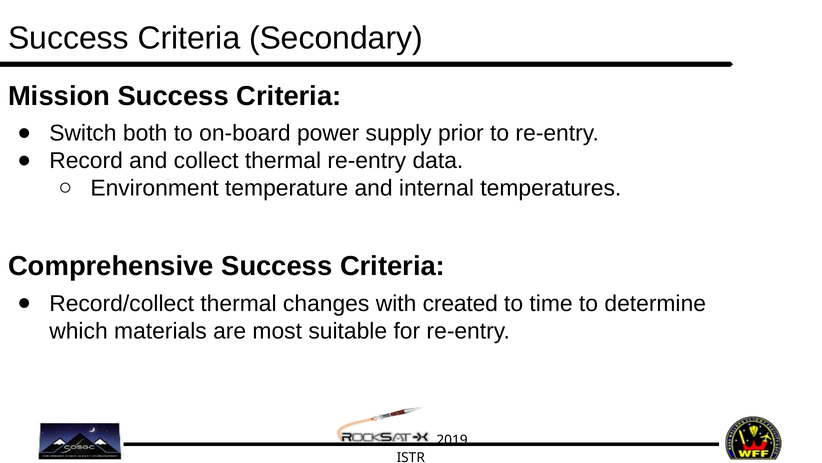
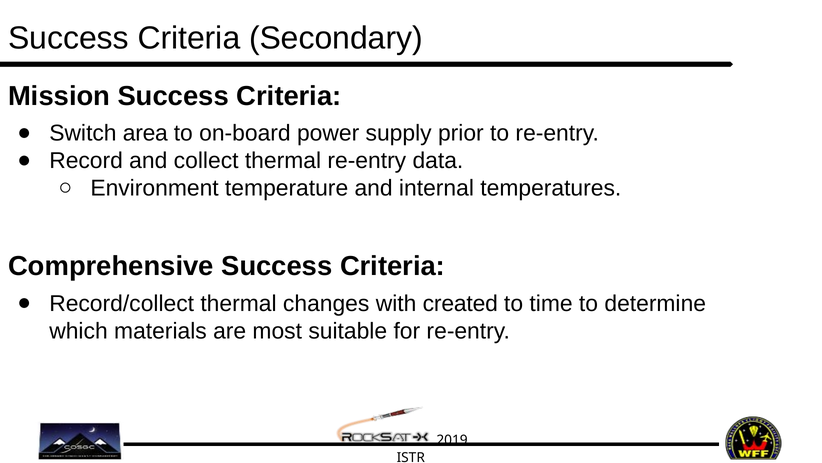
both: both -> area
